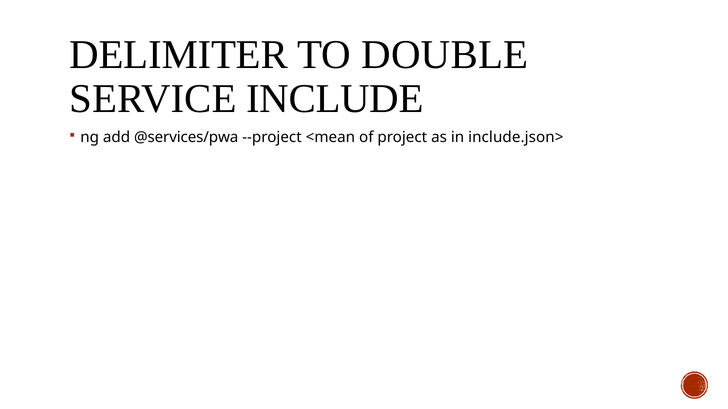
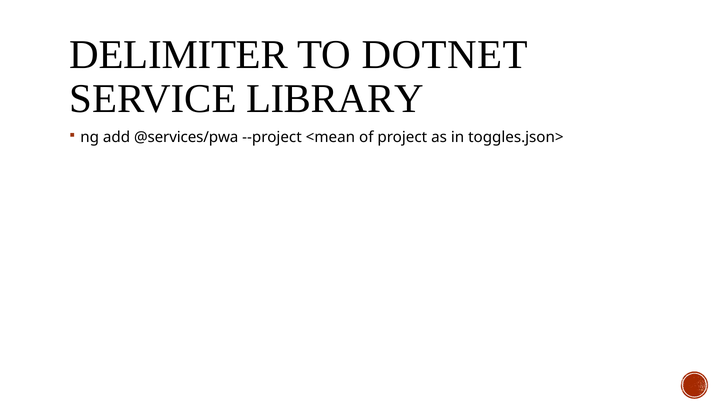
DOUBLE: DOUBLE -> DOTNET
INCLUDE: INCLUDE -> LIBRARY
include.json>: include.json> -> toggles.json>
